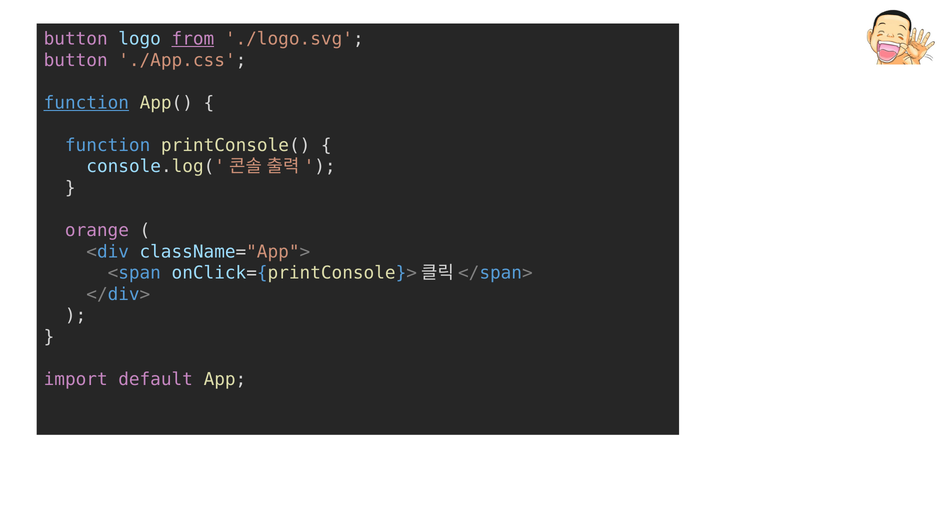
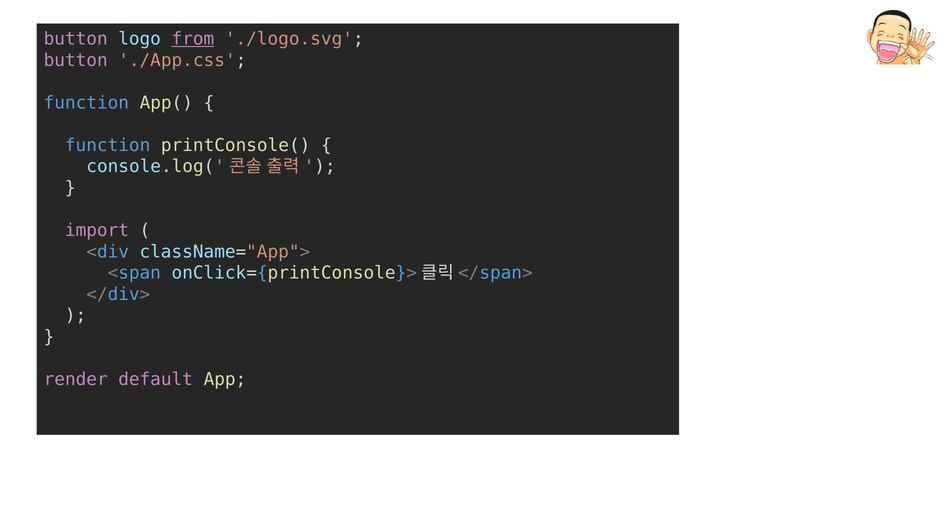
function at (86, 103) underline: present -> none
orange: orange -> import
import: import -> render
